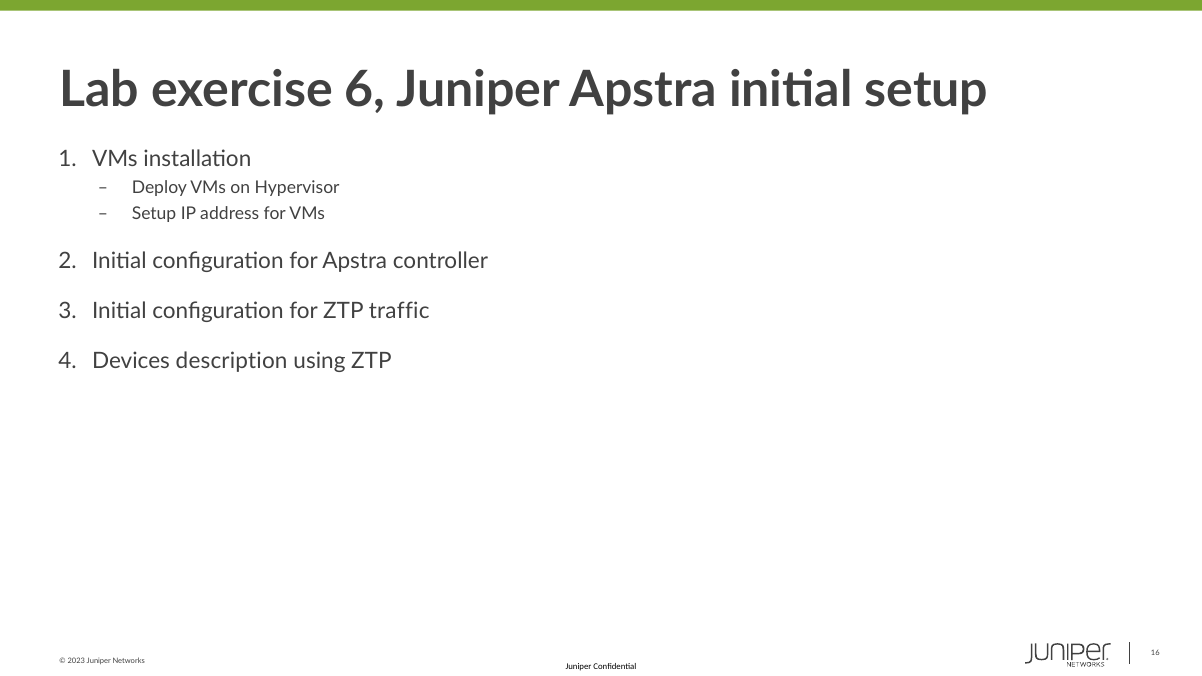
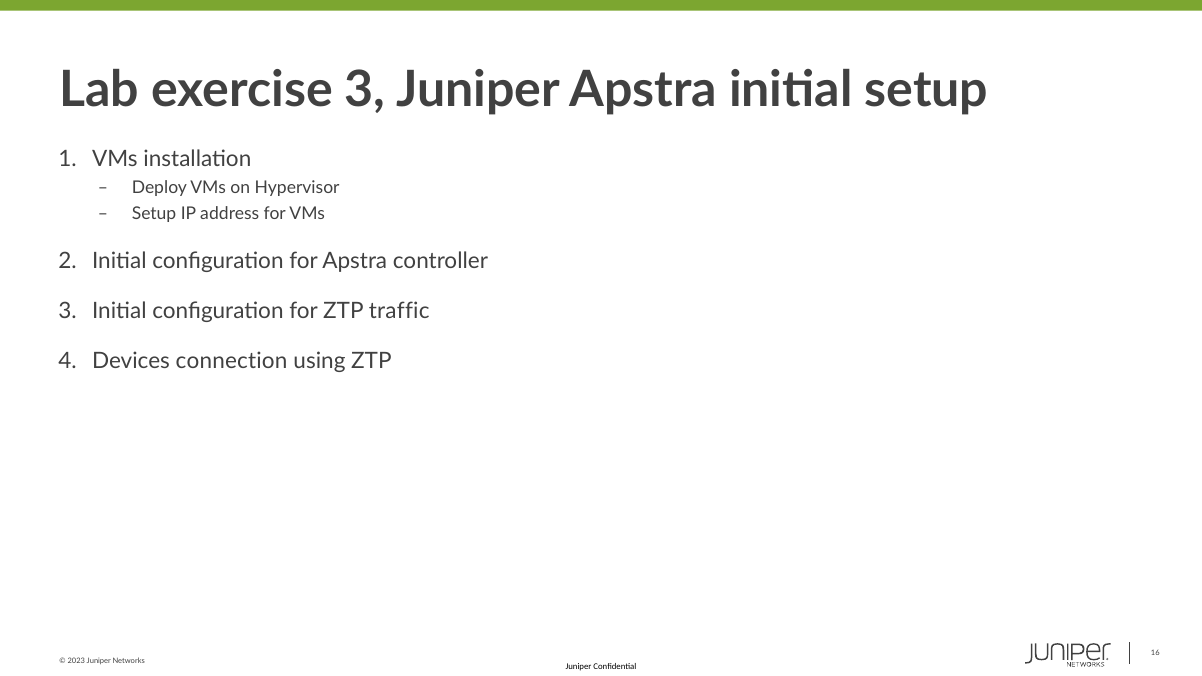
exercise 6: 6 -> 3
description: description -> connection
